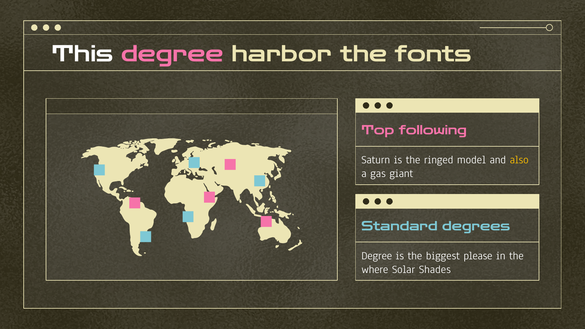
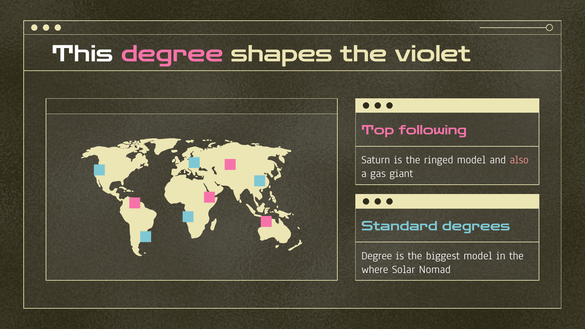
harbor: harbor -> shapes
fonts: fonts -> violet
also colour: yellow -> pink
biggest please: please -> model
Shades: Shades -> Nomad
